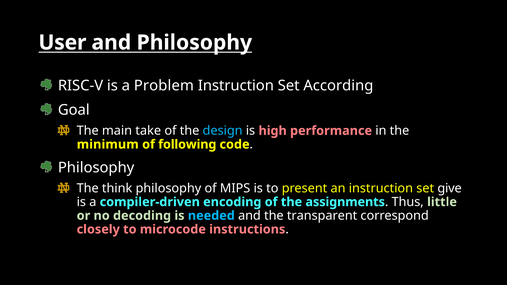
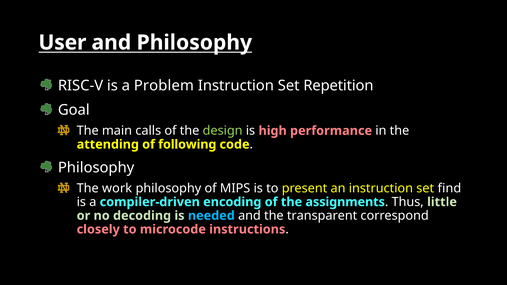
According: According -> Repetition
take: take -> calls
design colour: light blue -> light green
minimum: minimum -> attending
think: think -> work
give: give -> find
